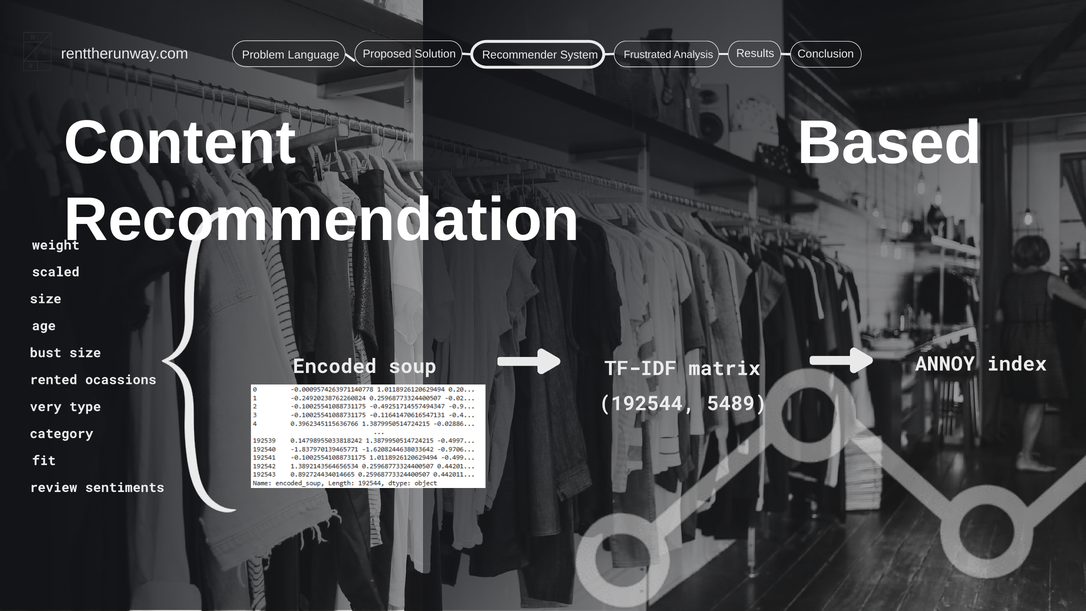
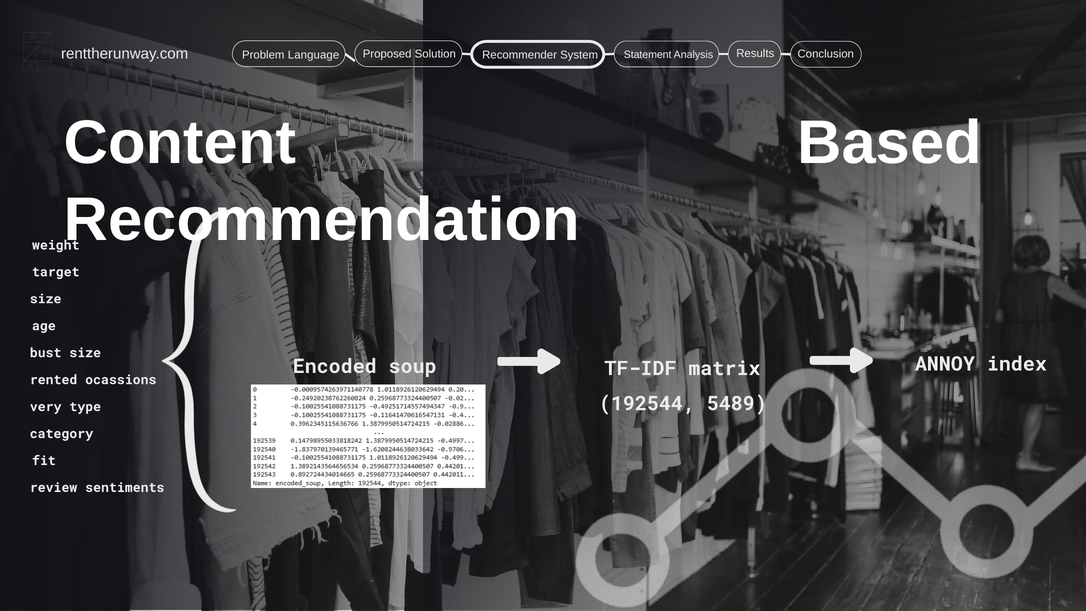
Frustrated: Frustrated -> Statement
scaled: scaled -> target
